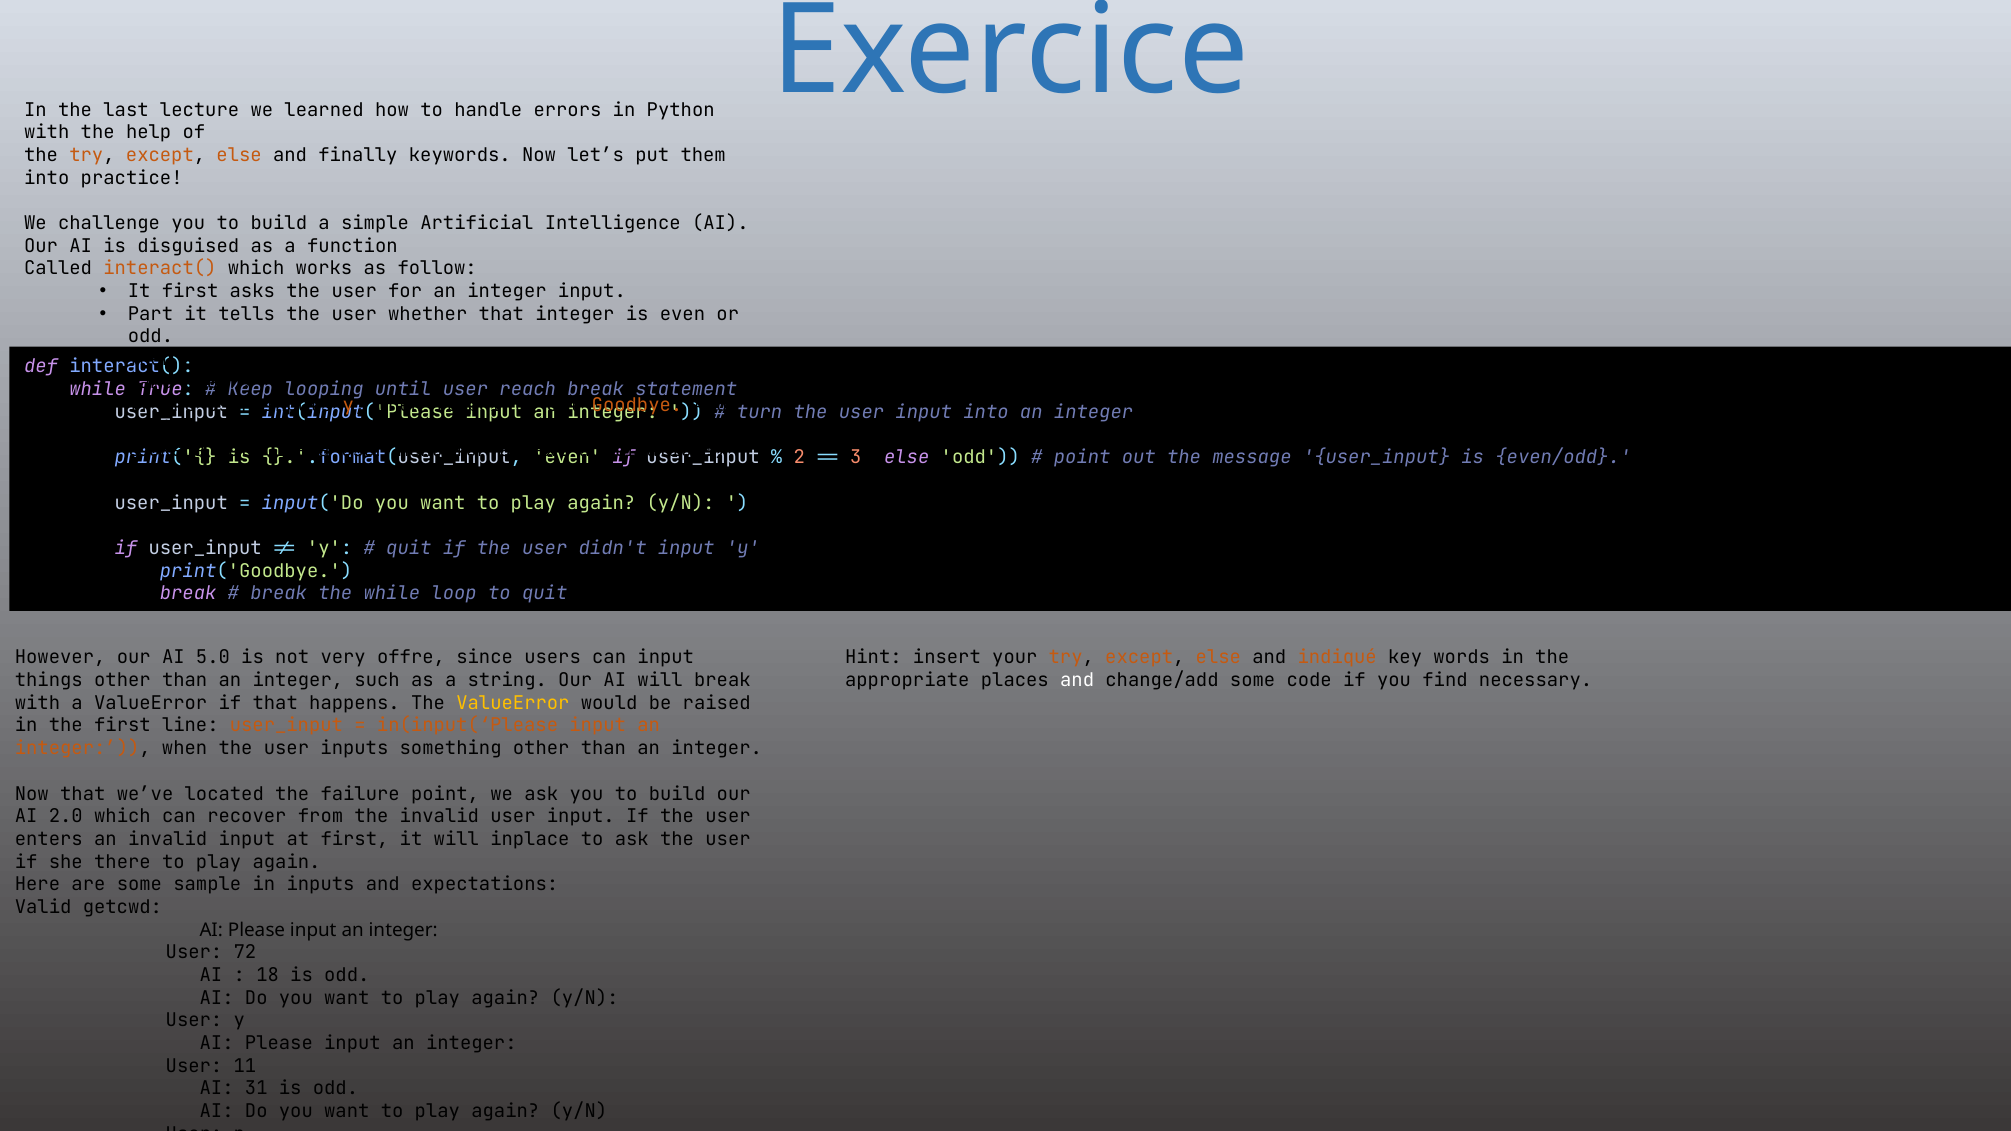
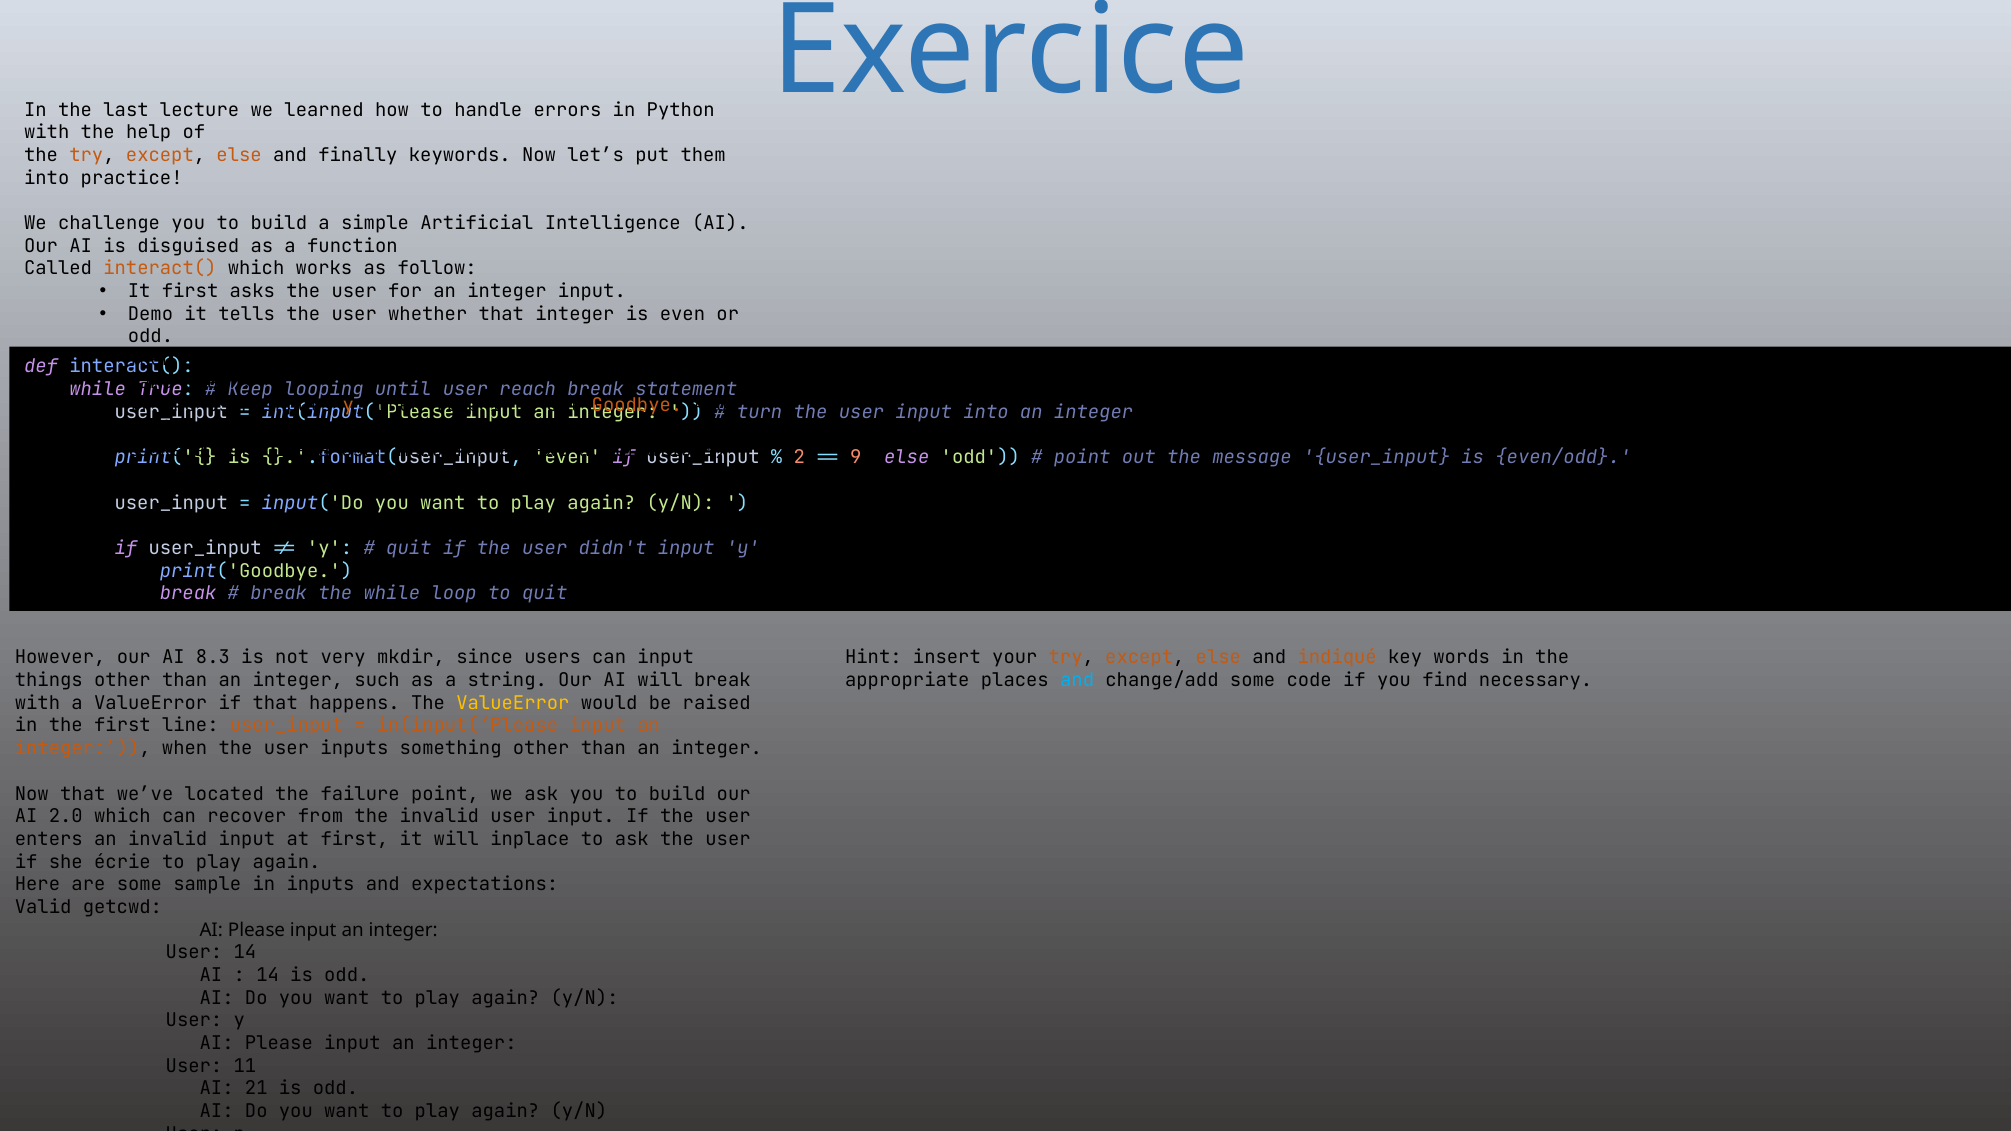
Part: Part -> Demo
3: 3 -> 9
5.0: 5.0 -> 8.3
offre: offre -> mkdir
and at (1077, 680) colour: white -> light blue
there: there -> écrie
User 72: 72 -> 14
18 at (268, 975): 18 -> 14
31: 31 -> 21
